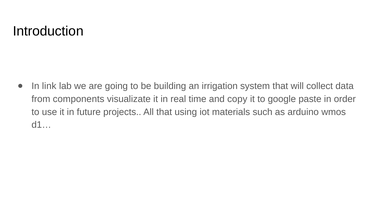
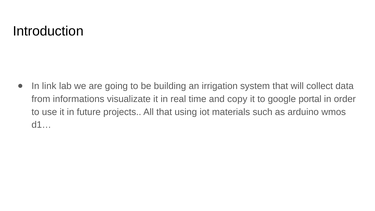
components: components -> informations
paste: paste -> portal
